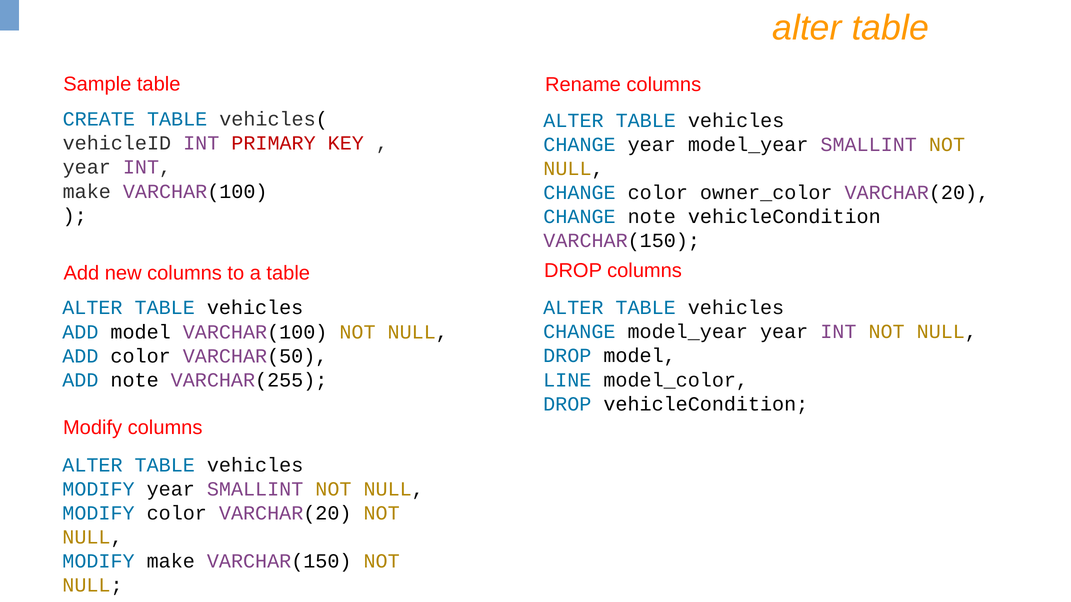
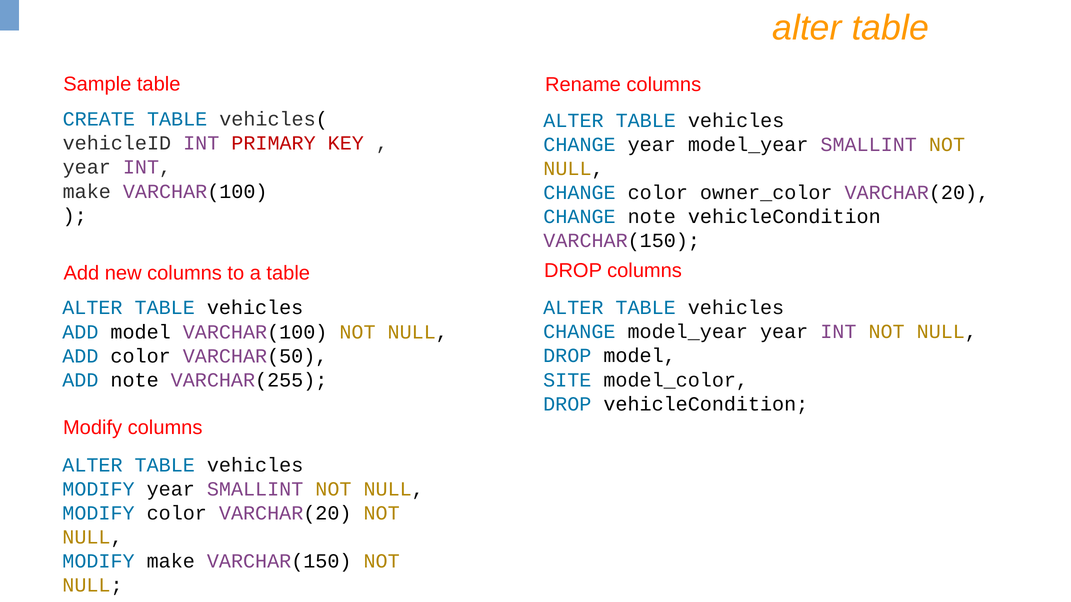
LINE: LINE -> SITE
